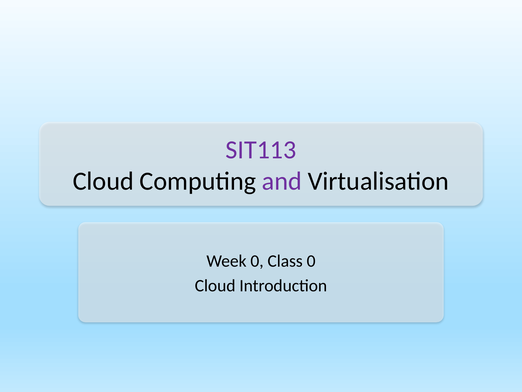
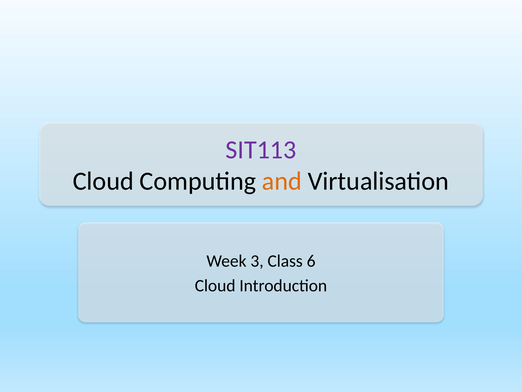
and colour: purple -> orange
Week 0: 0 -> 3
Class 0: 0 -> 6
